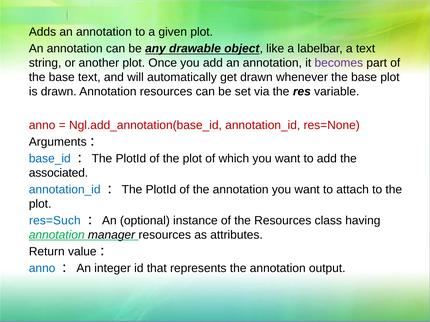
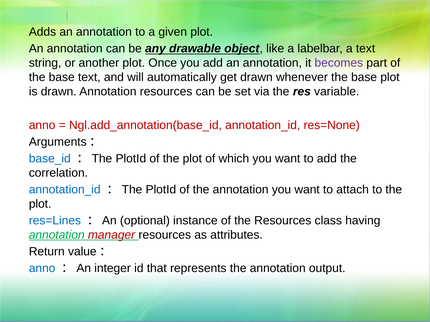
associated: associated -> correlation
res=Such: res=Such -> res=Lines
manager colour: black -> red
